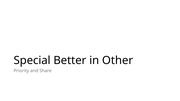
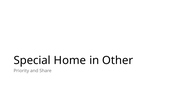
Better: Better -> Home
